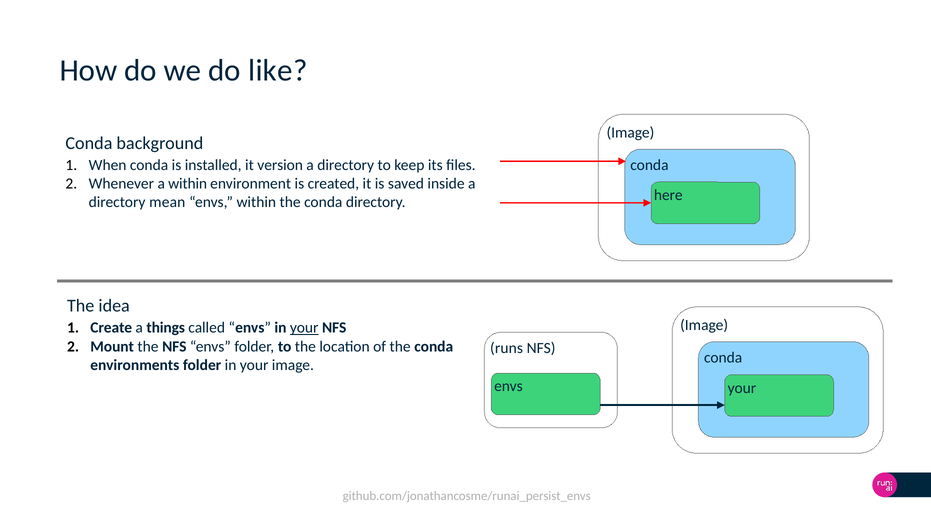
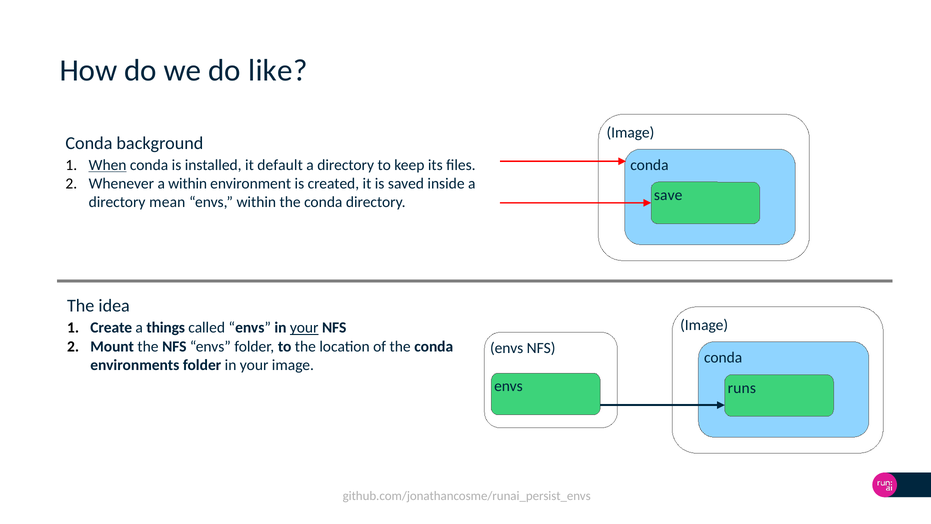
When underline: none -> present
version: version -> default
here: here -> save
runs at (507, 348): runs -> envs
your at (742, 388): your -> runs
